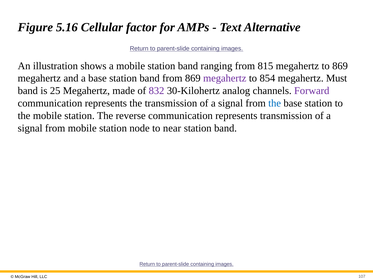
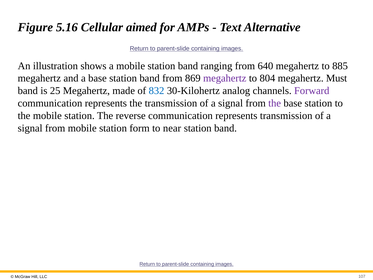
factor: factor -> aimed
815: 815 -> 640
to 869: 869 -> 885
854: 854 -> 804
832 colour: purple -> blue
the at (275, 103) colour: blue -> purple
node: node -> form
